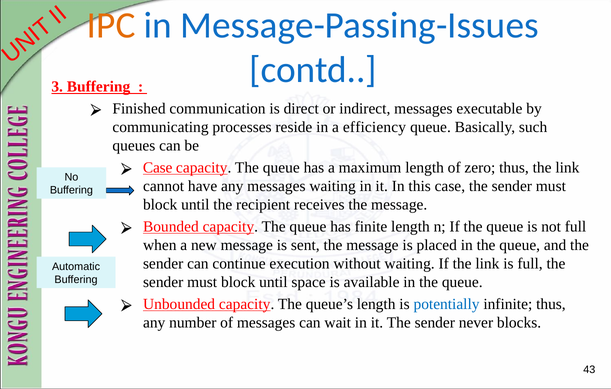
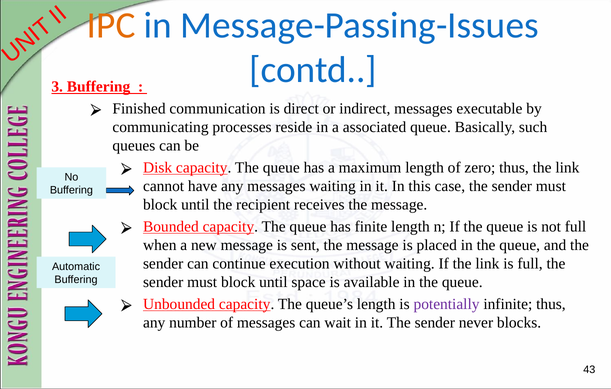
efficiency: efficiency -> associated
Case at (158, 167): Case -> Disk
potentially colour: blue -> purple
